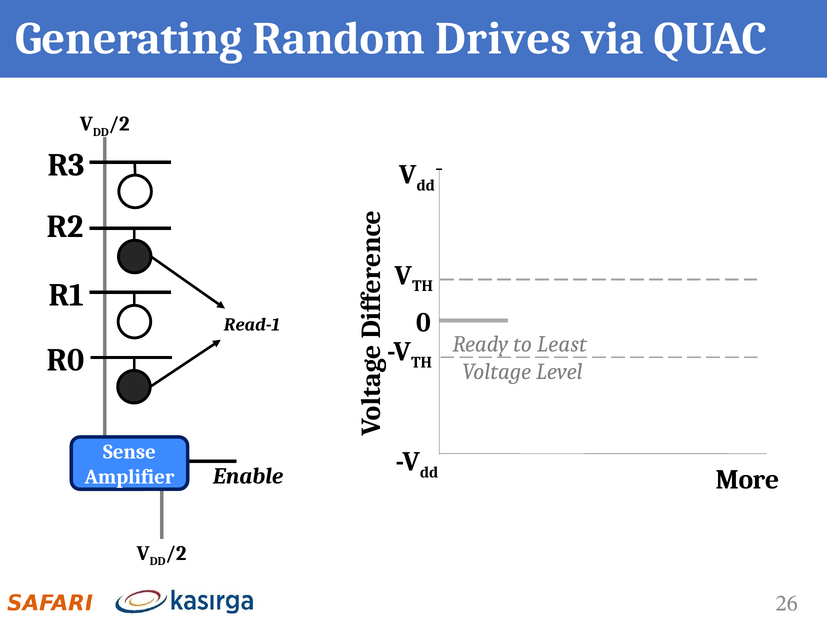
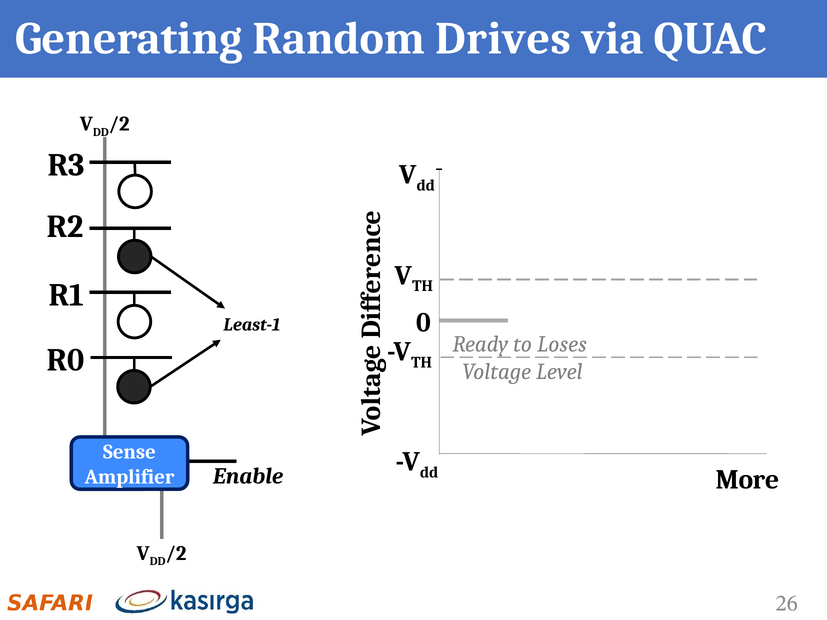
Read-1: Read-1 -> Least-1
Least: Least -> Loses
